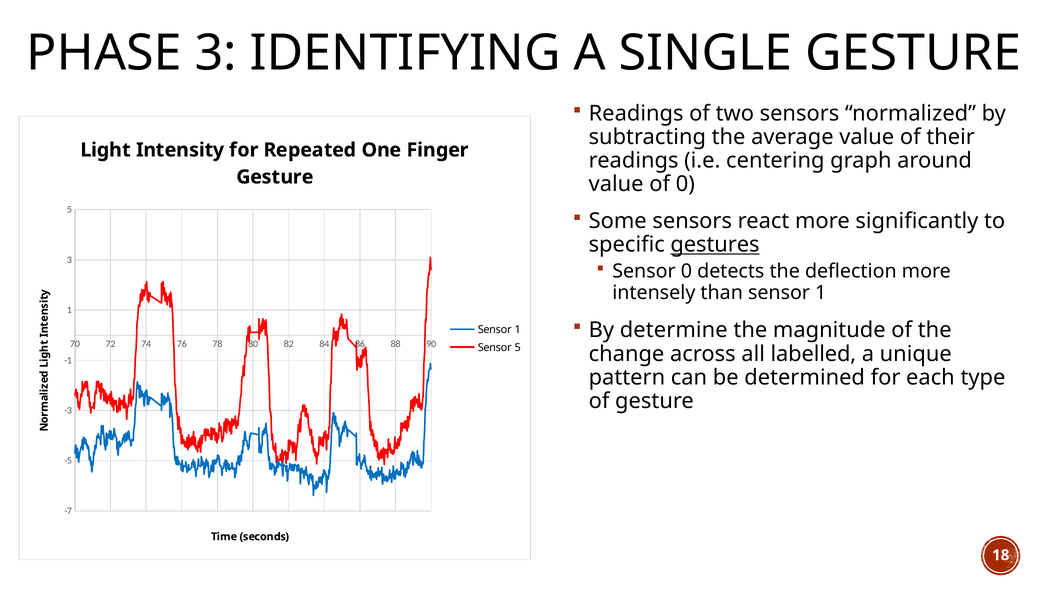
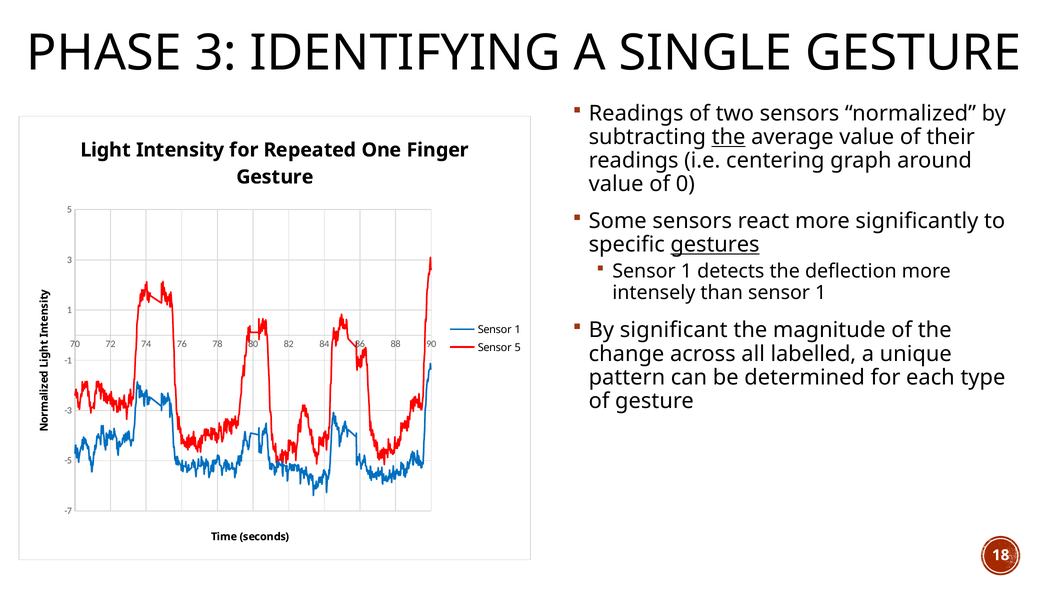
the at (729, 137) underline: none -> present
0 at (686, 271): 0 -> 1
determine: determine -> significant
